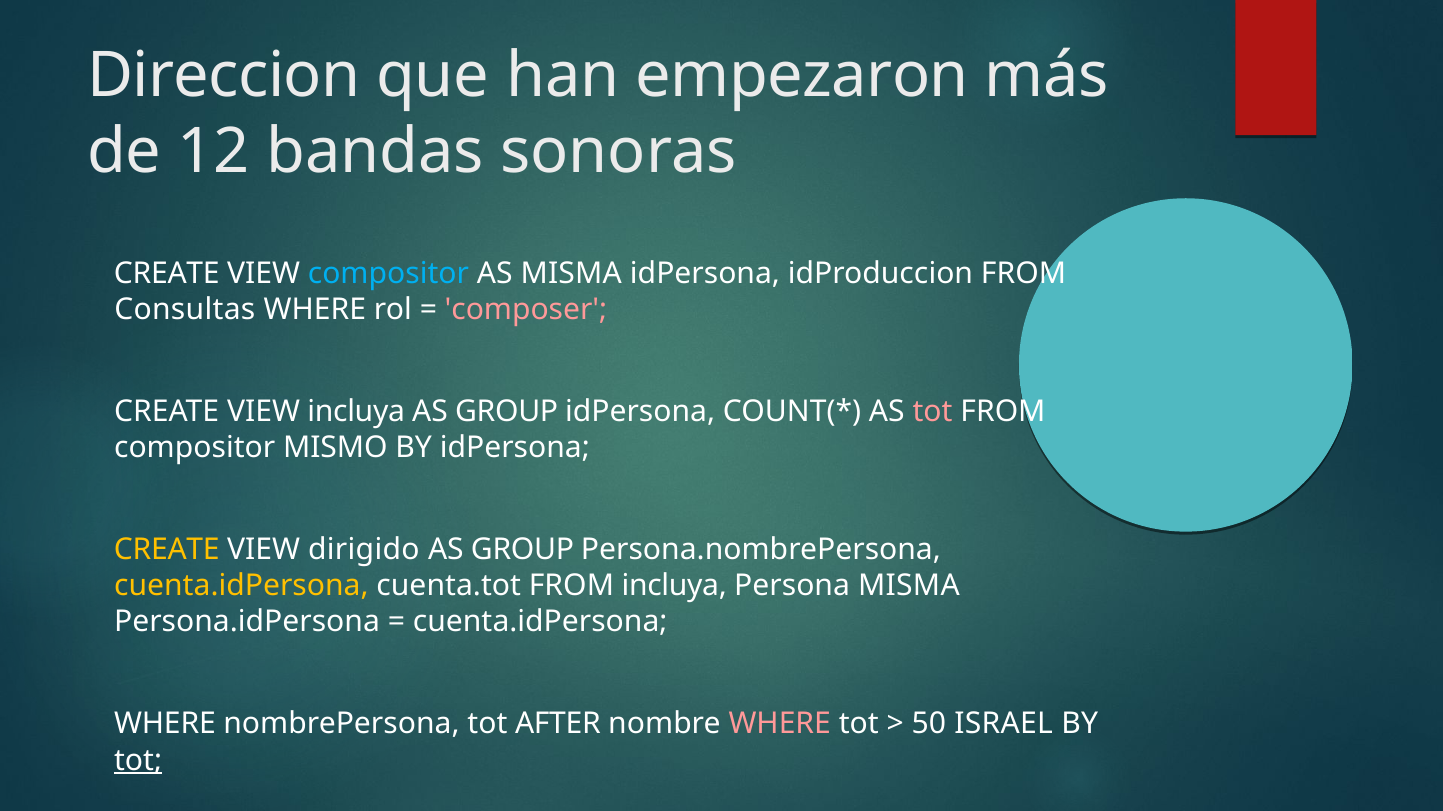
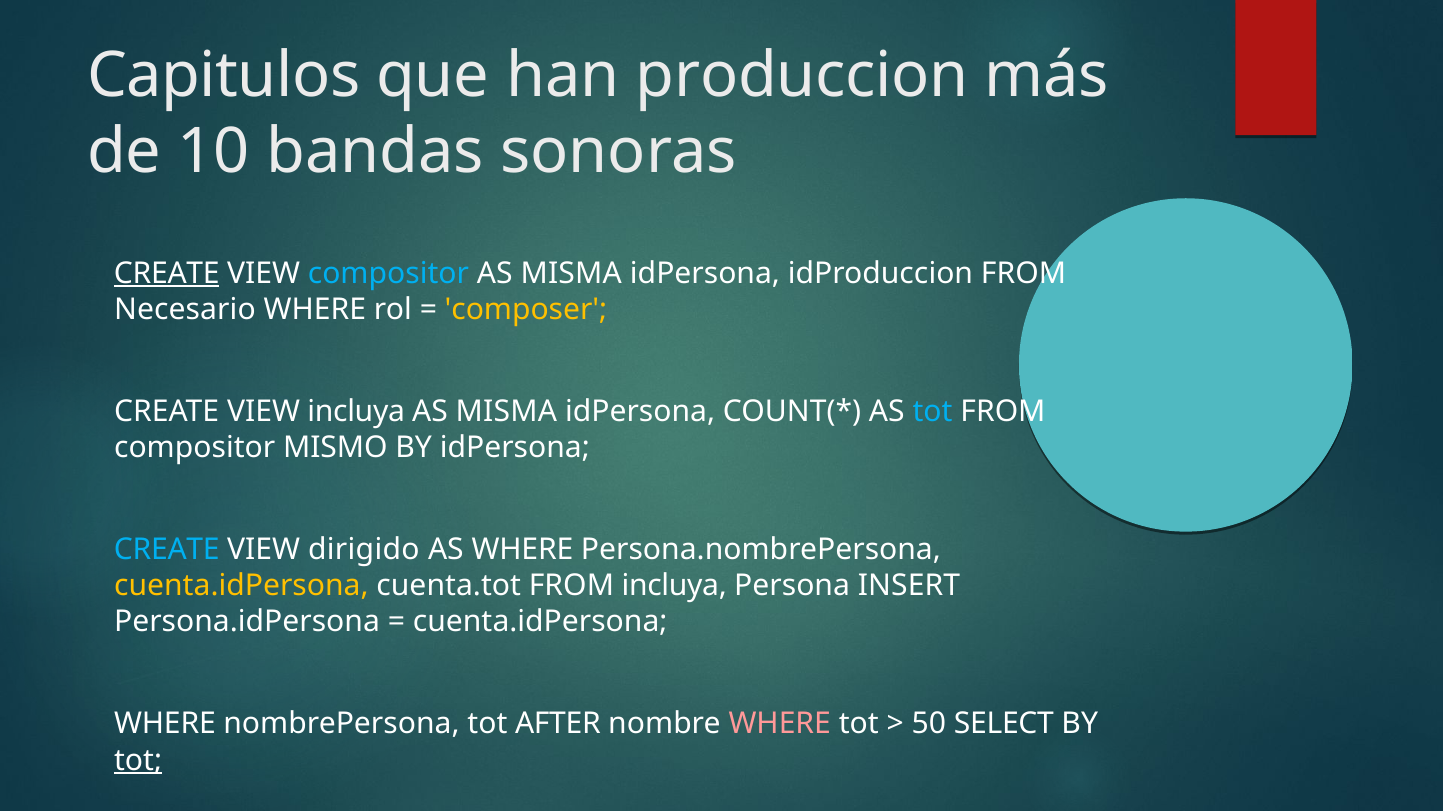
Direccion: Direccion -> Capitulos
empezaron: empezaron -> produccion
12: 12 -> 10
CREATE at (167, 274) underline: none -> present
Consultas: Consultas -> Necesario
composer colour: pink -> yellow
GROUP at (507, 412): GROUP -> MISMA
tot at (932, 412) colour: pink -> light blue
CREATE at (167, 550) colour: yellow -> light blue
GROUP at (522, 550): GROUP -> WHERE
Persona MISMA: MISMA -> INSERT
ISRAEL: ISRAEL -> SELECT
